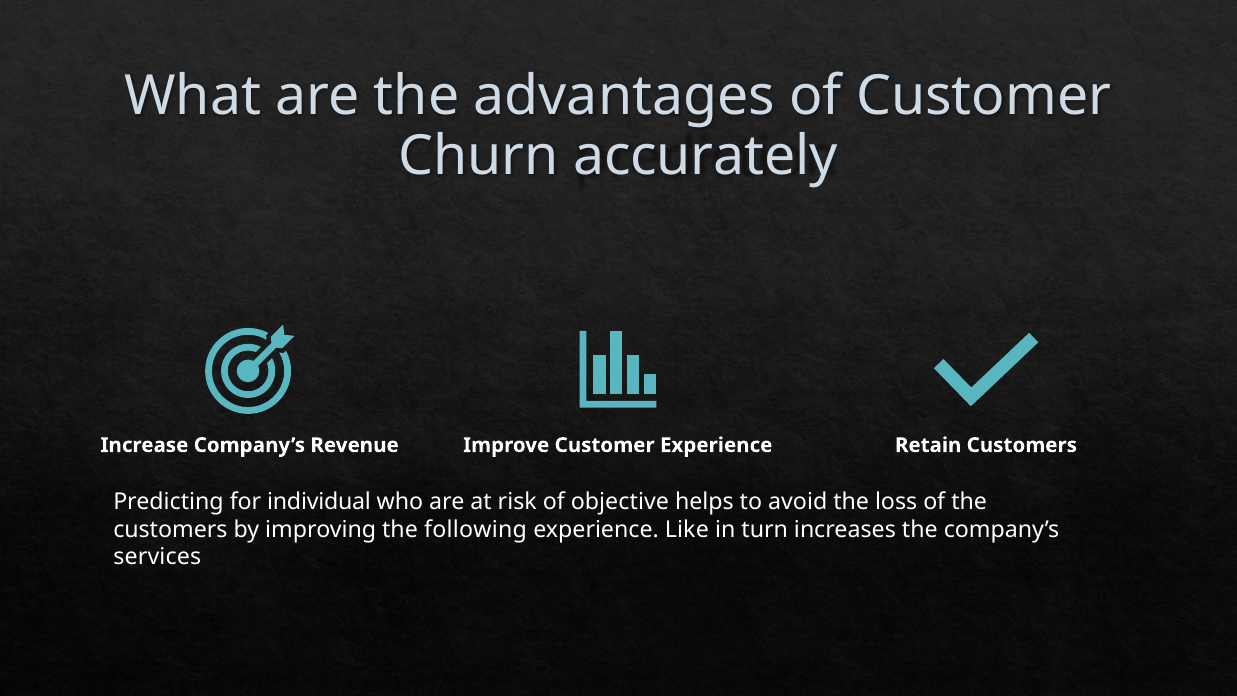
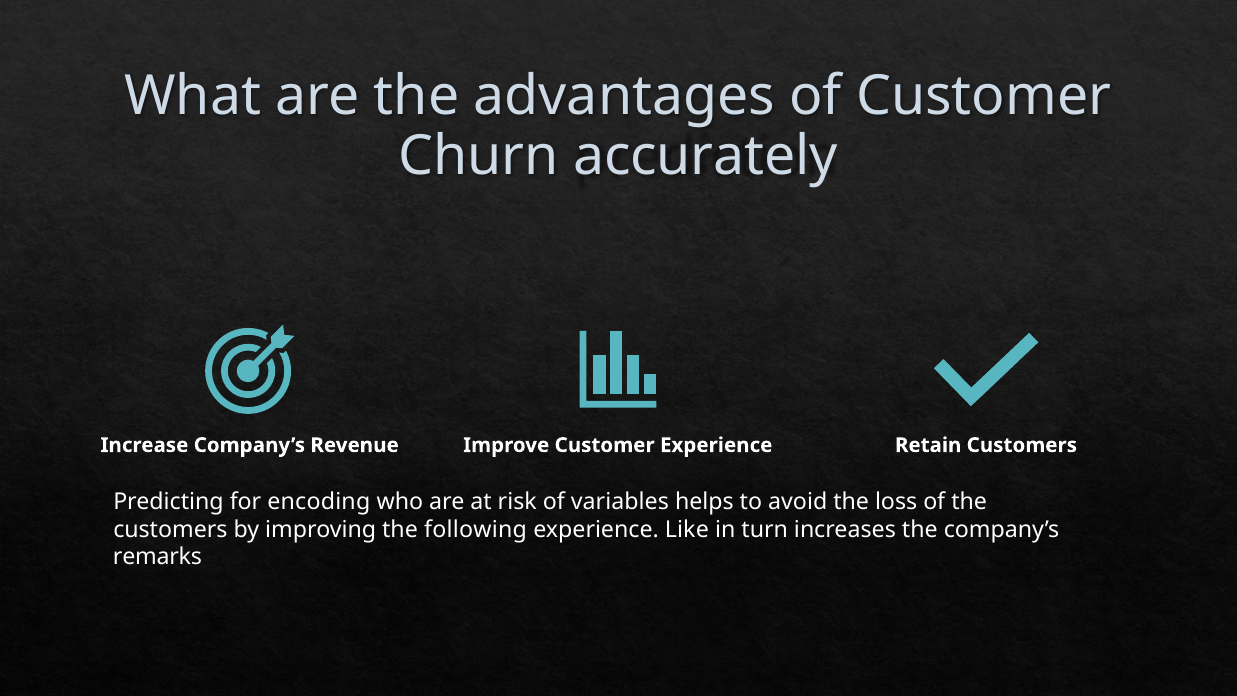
individual: individual -> encoding
objective: objective -> variables
services: services -> remarks
